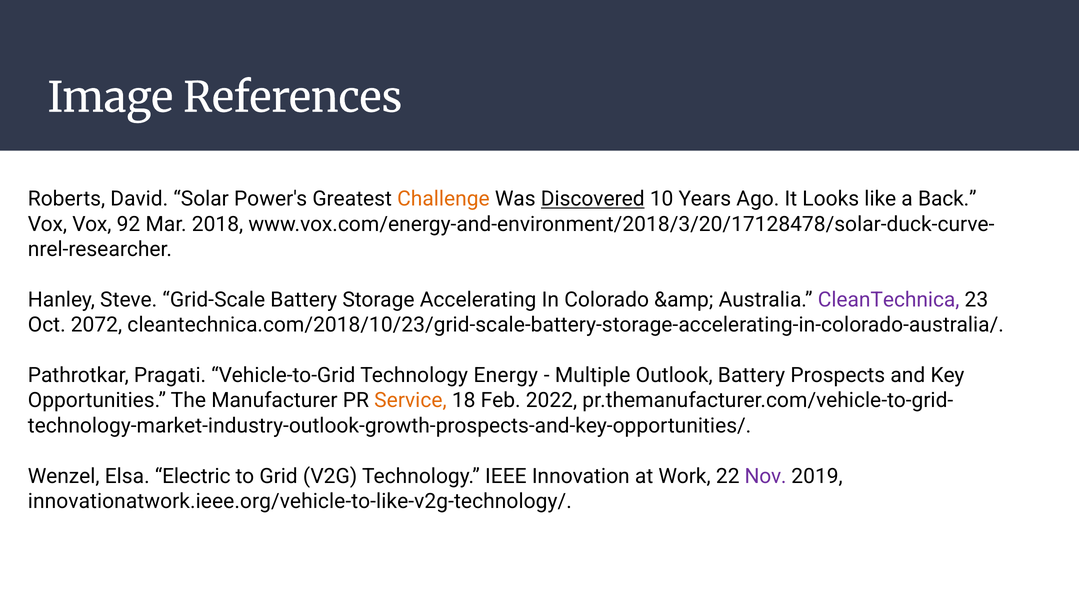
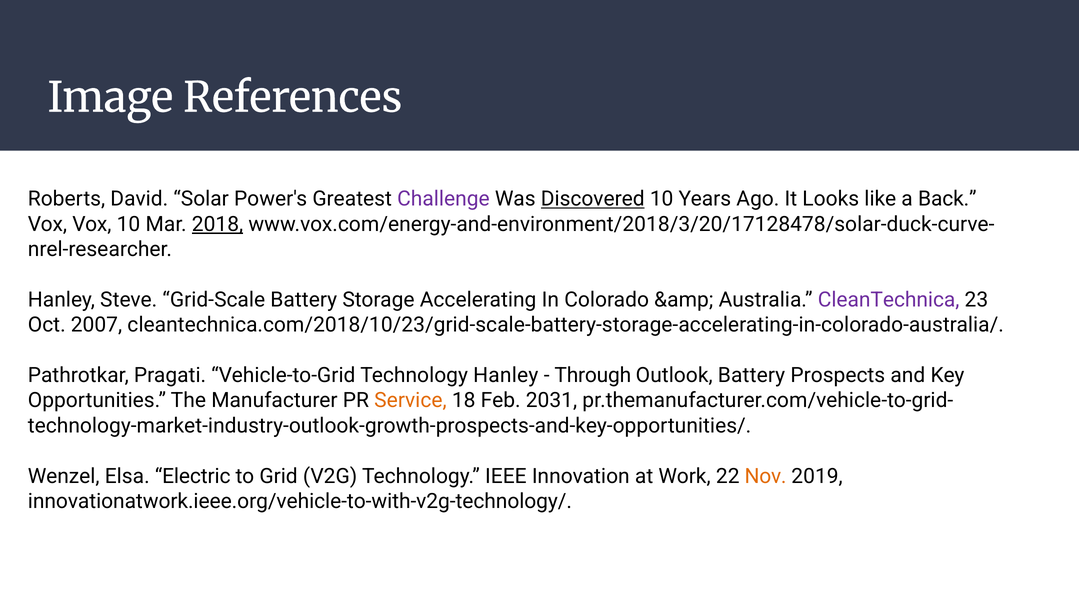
Challenge colour: orange -> purple
Vox 92: 92 -> 10
2018 underline: none -> present
2072: 2072 -> 2007
Technology Energy: Energy -> Hanley
Multiple: Multiple -> Through
2022: 2022 -> 2031
Nov colour: purple -> orange
innovationatwork.ieee.org/vehicle-to-like-v2g-technology/: innovationatwork.ieee.org/vehicle-to-like-v2g-technology/ -> innovationatwork.ieee.org/vehicle-to-with-v2g-technology/
